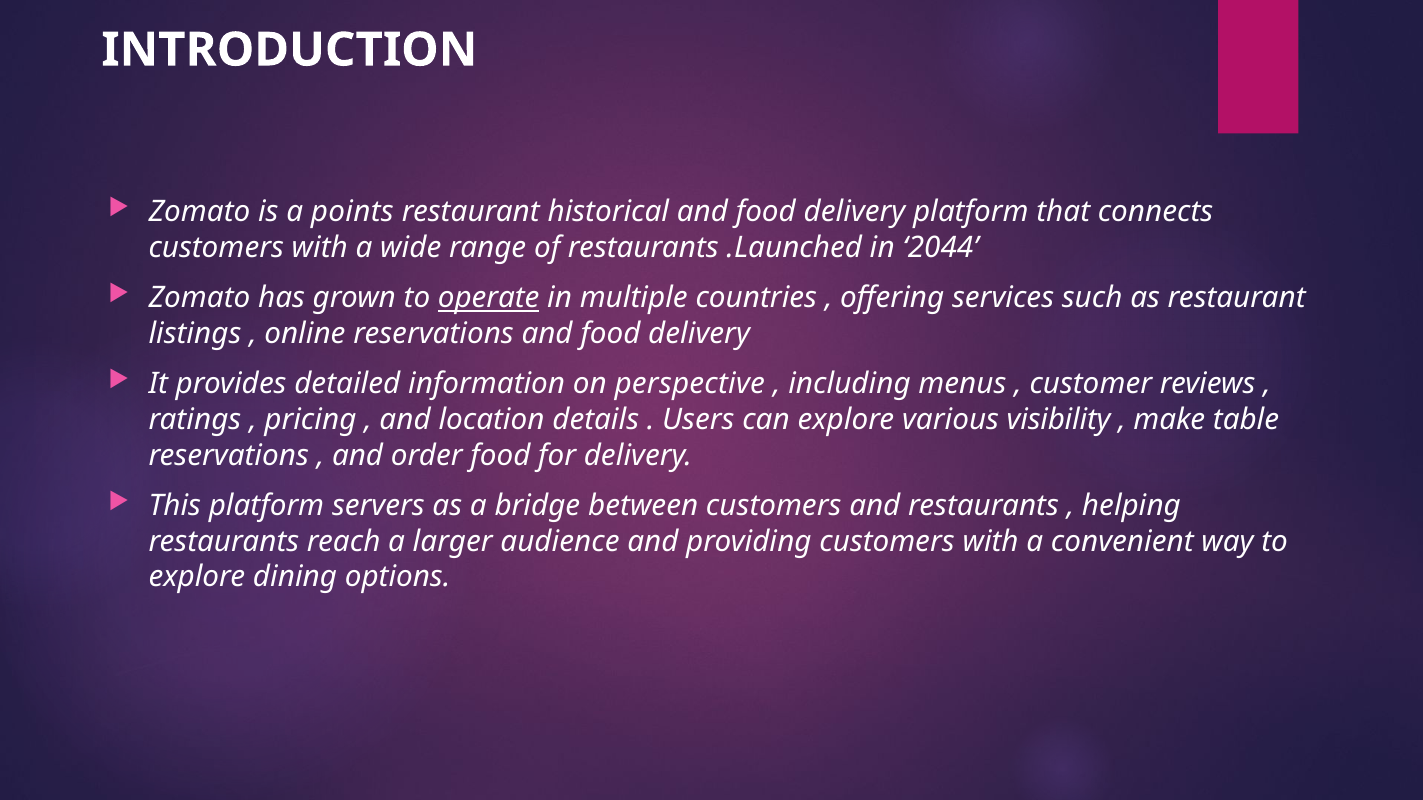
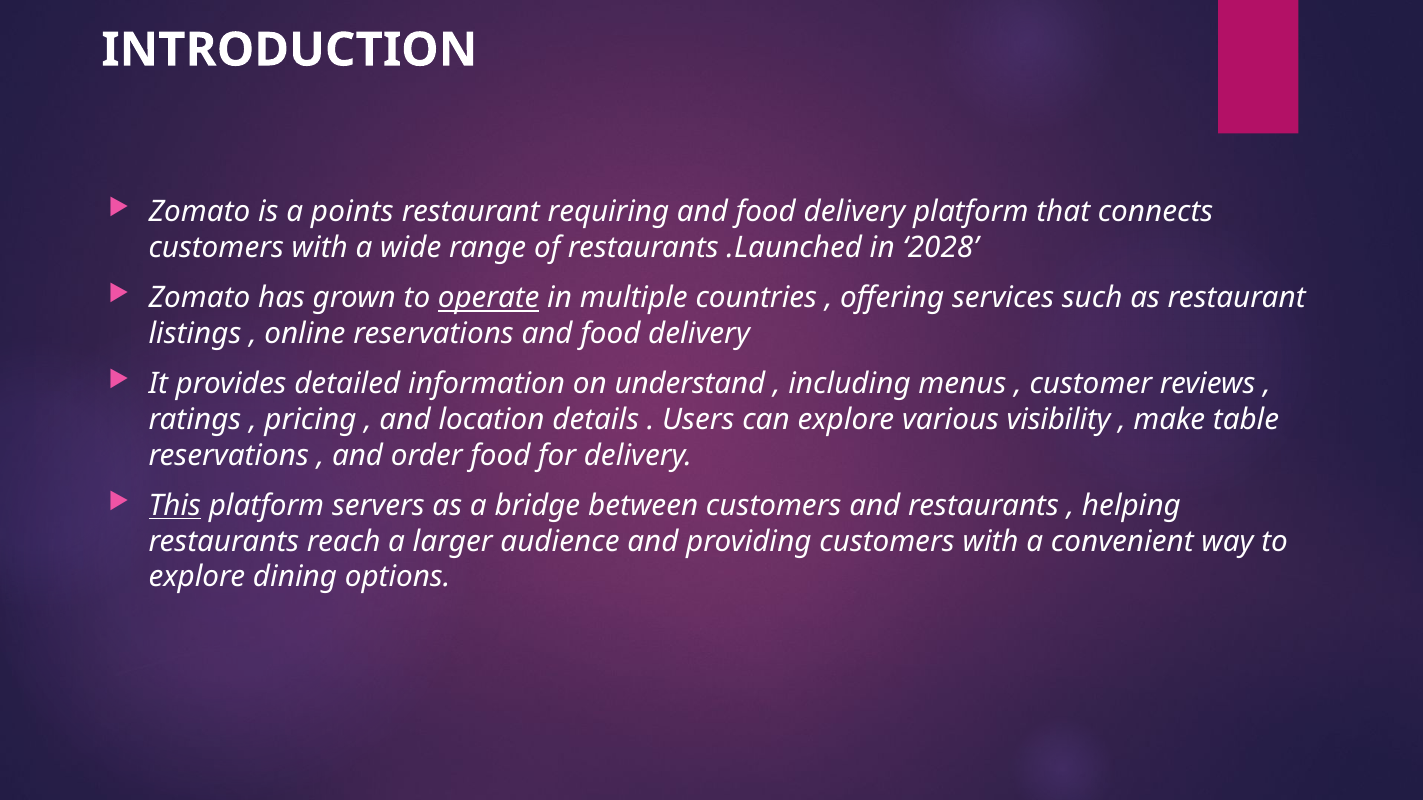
historical: historical -> requiring
2044: 2044 -> 2028
perspective: perspective -> understand
This underline: none -> present
